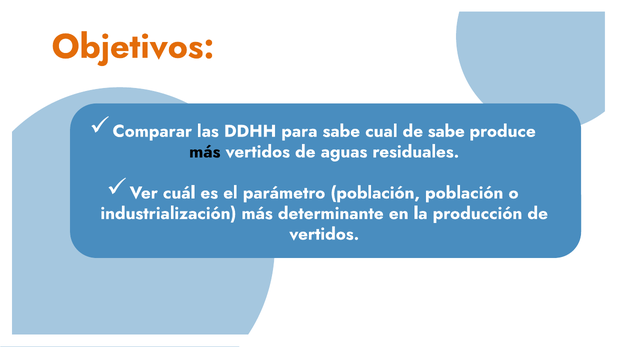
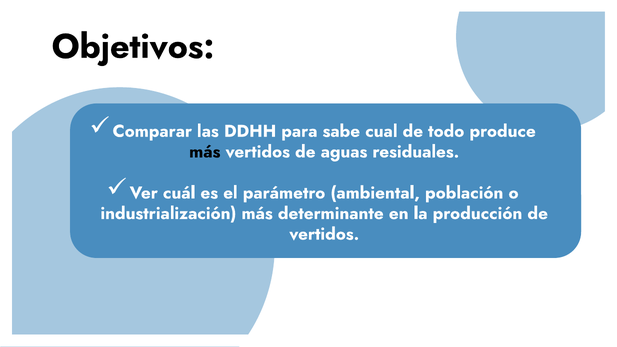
Objetivos colour: orange -> black
de sabe: sabe -> todo
parámetro población: población -> ambiental
